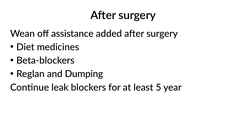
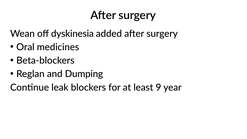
assistance: assistance -> dyskinesia
Diet: Diet -> Oral
5: 5 -> 9
